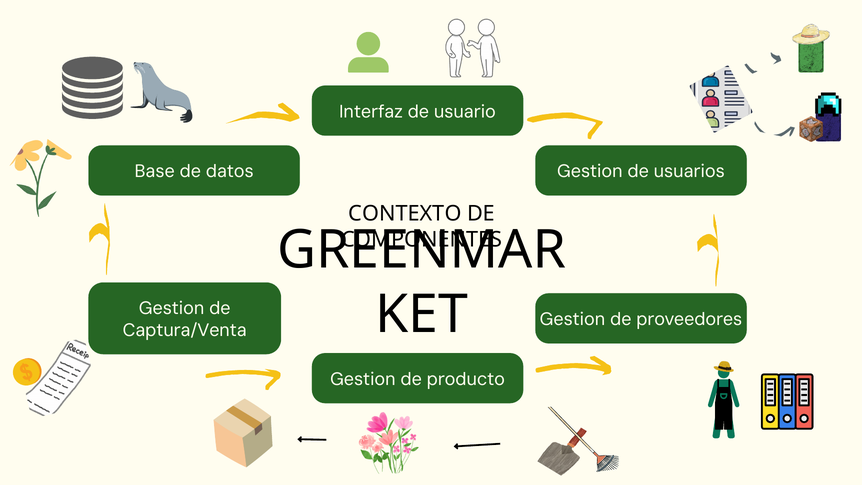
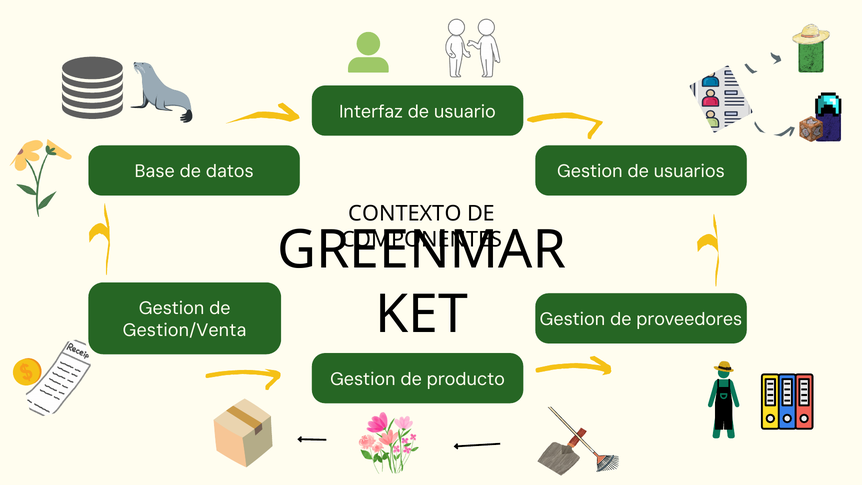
Captura/Venta: Captura/Venta -> Gestion/Venta
